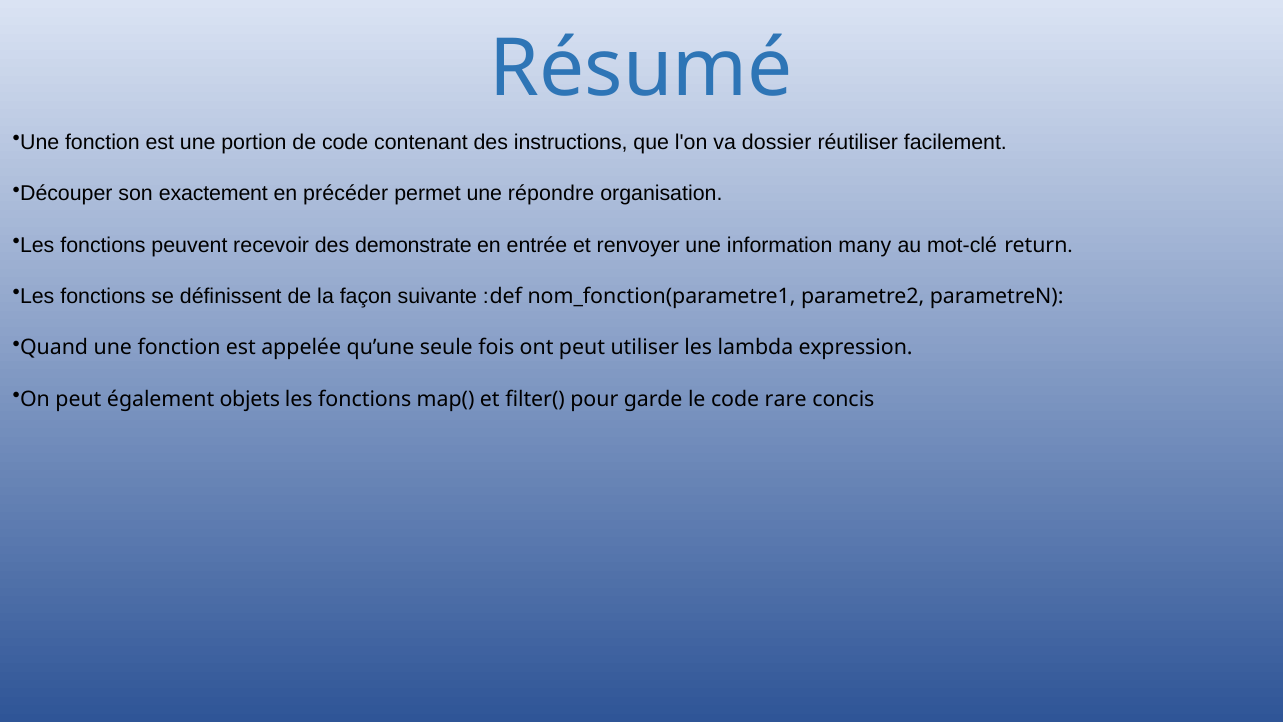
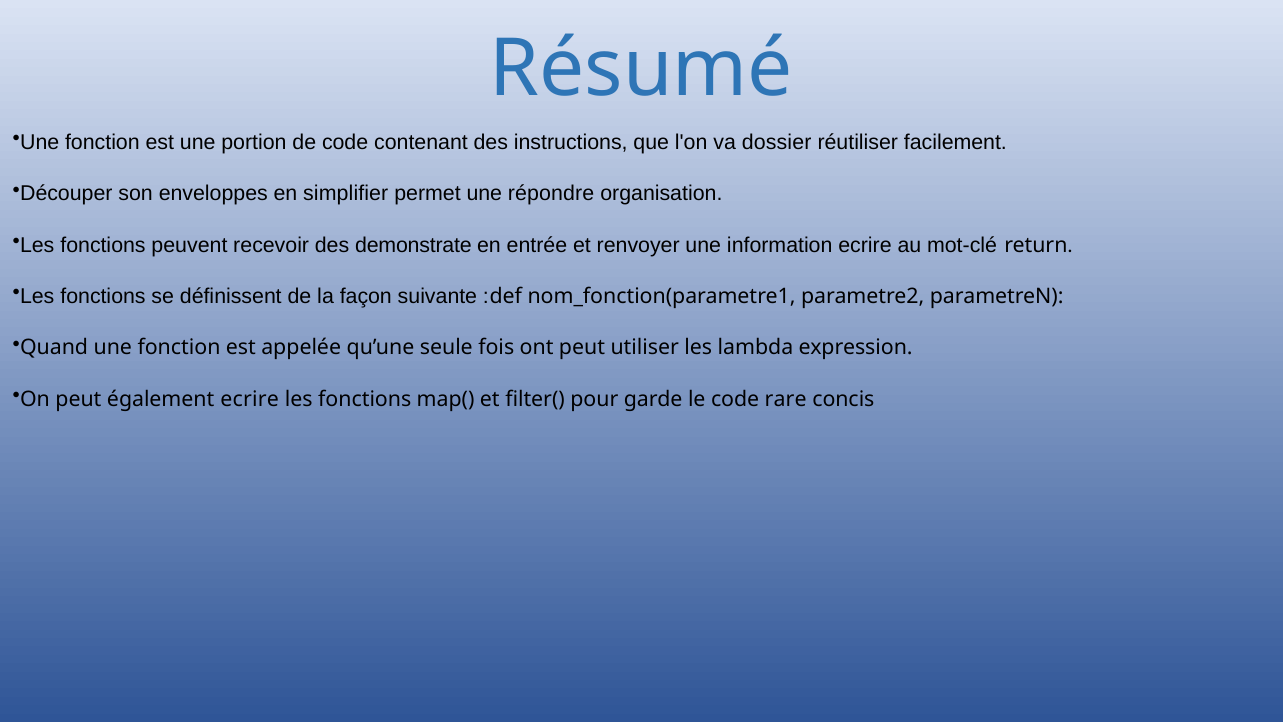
exactement: exactement -> enveloppes
précéder: précéder -> simplifier
information many: many -> ecrire
également objets: objets -> ecrire
